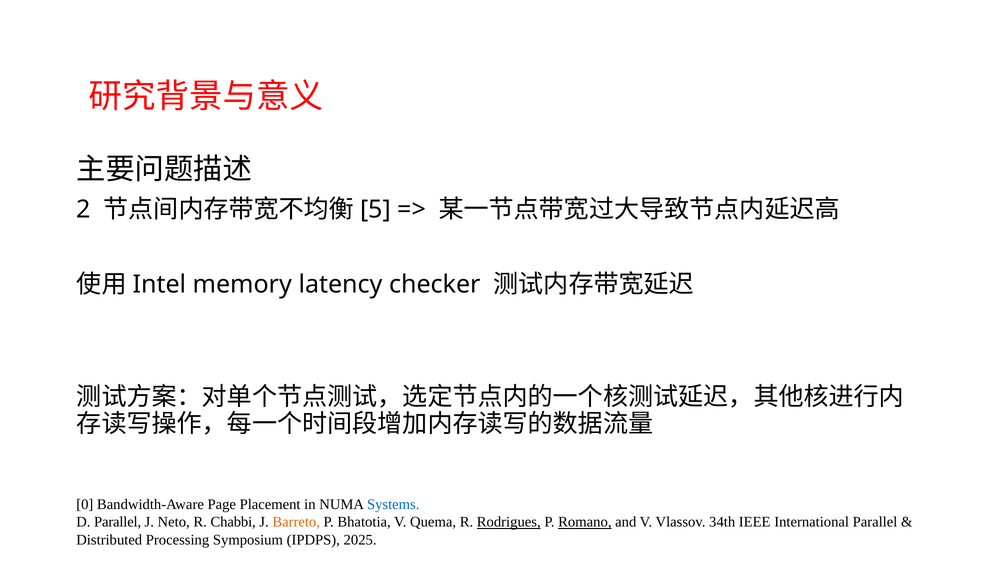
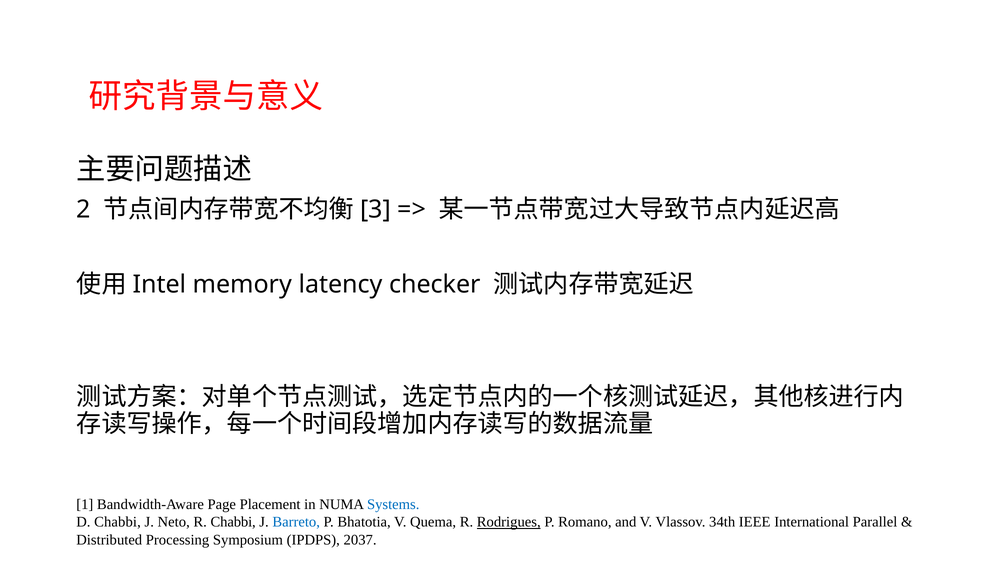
5: 5 -> 3
0: 0 -> 1
D Parallel: Parallel -> Chabbi
Barreto colour: orange -> blue
Romano underline: present -> none
2025: 2025 -> 2037
